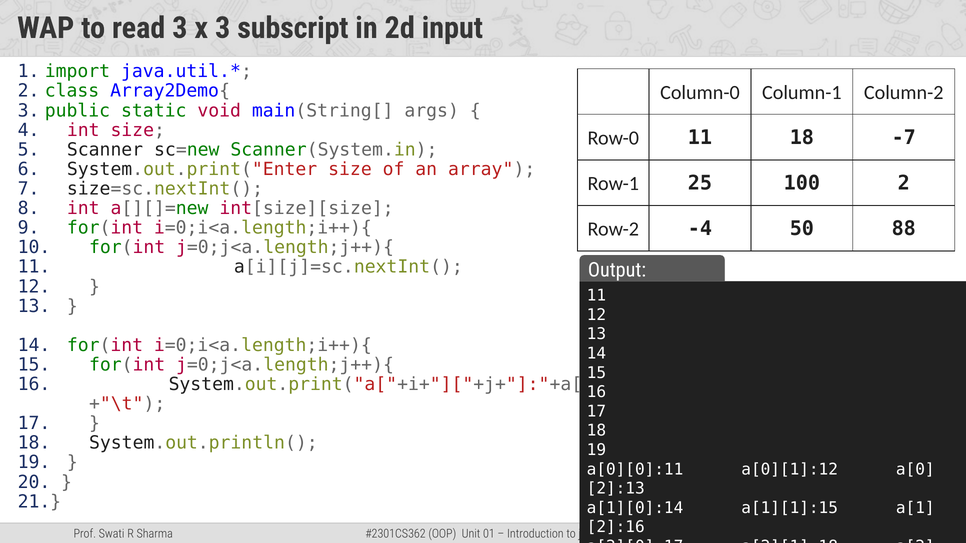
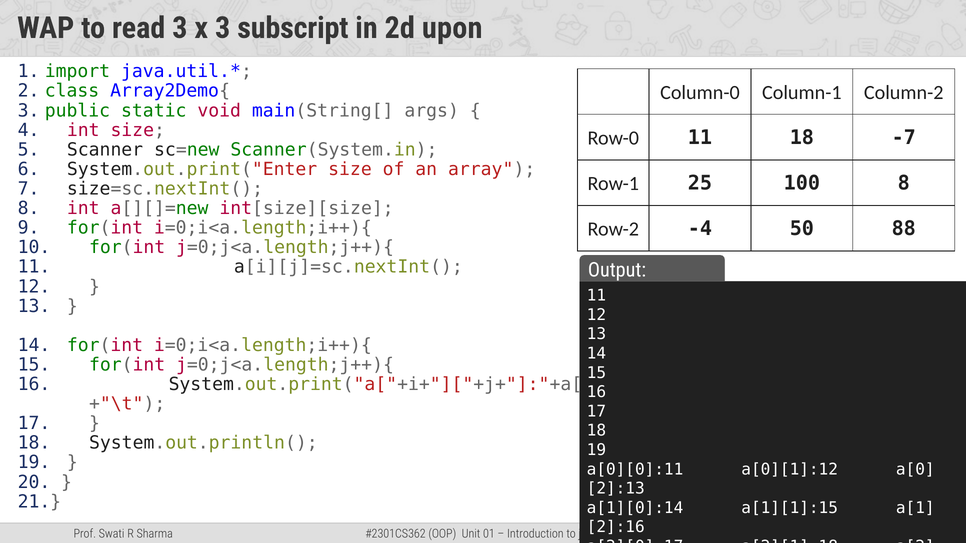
input: input -> upon
100 2: 2 -> 8
